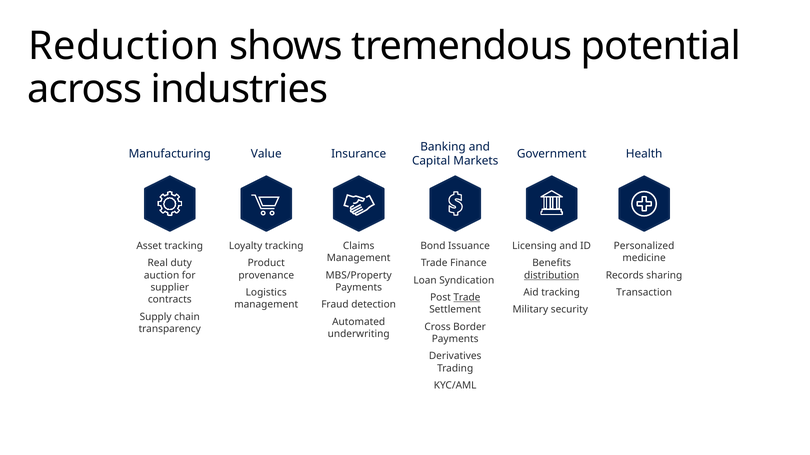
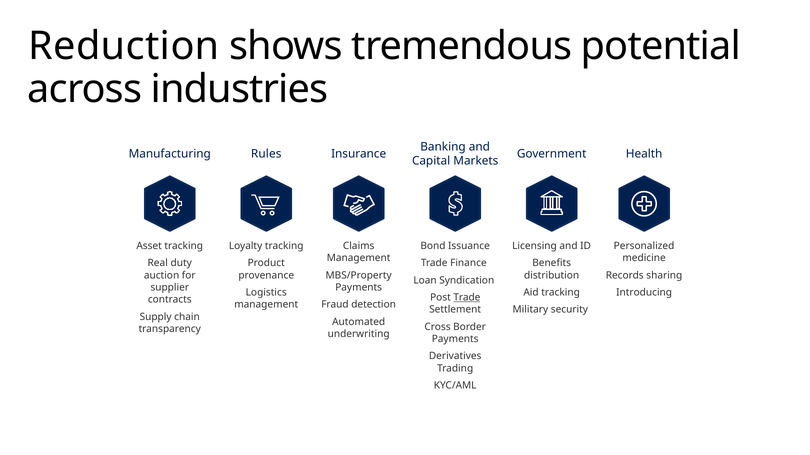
Value: Value -> Rules
distribution underline: present -> none
Transaction: Transaction -> Introducing
